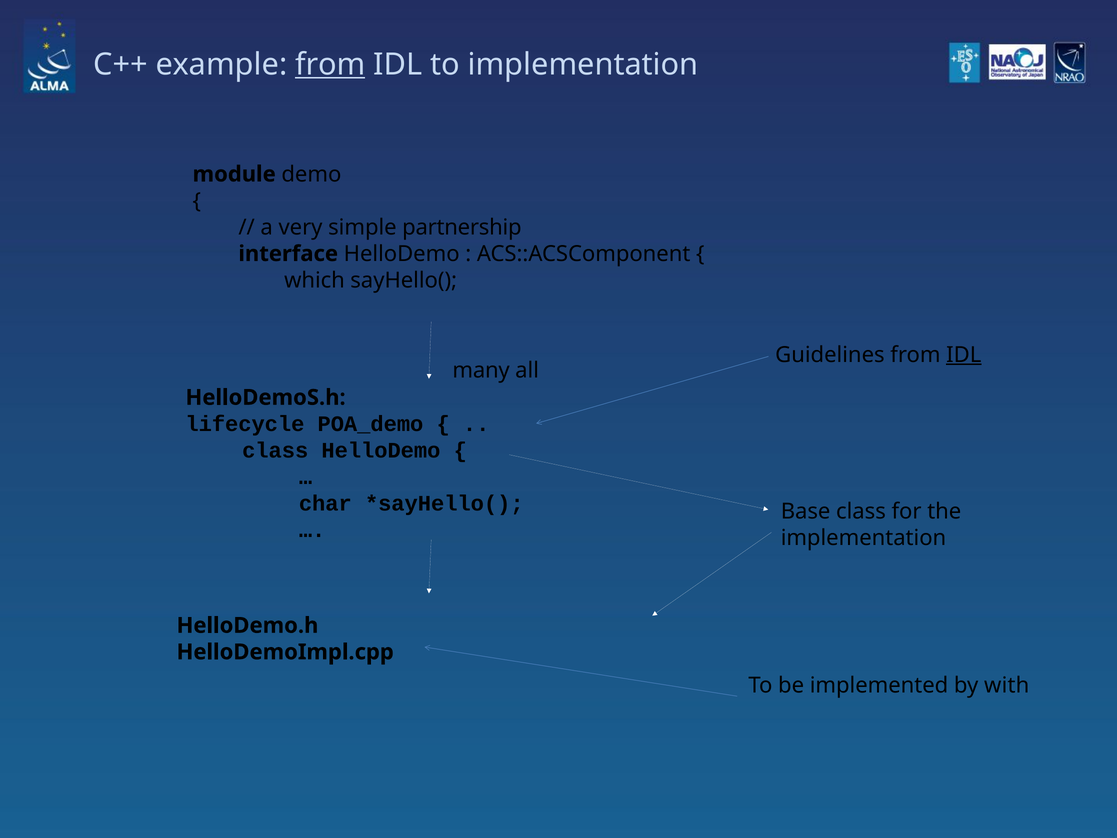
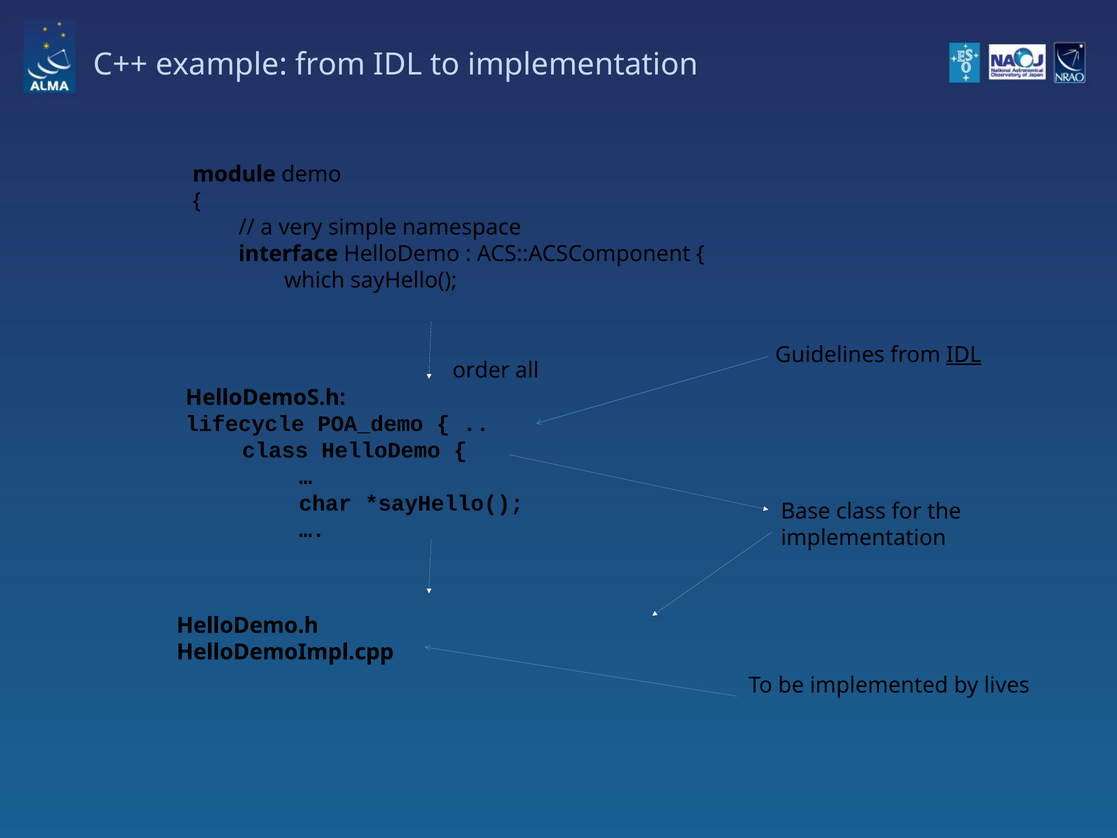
from at (330, 64) underline: present -> none
partnership: partnership -> namespace
many: many -> order
with: with -> lives
